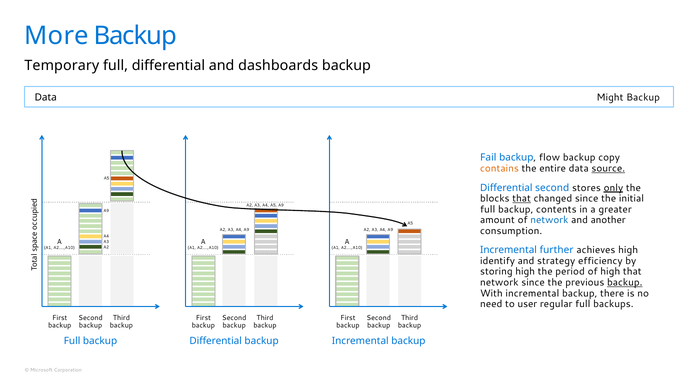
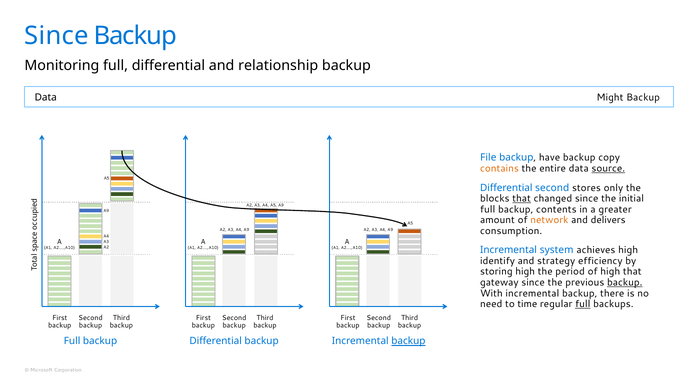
More at (57, 36): More -> Since
Temporary: Temporary -> Monitoring
dashboards: dashboards -> relationship
Fail: Fail -> File
flow: flow -> have
only underline: present -> none
network at (549, 220) colour: blue -> orange
another: another -> delivers
further: further -> system
network at (499, 283): network -> gateway
user: user -> time
full at (583, 304) underline: none -> present
backup at (408, 342) underline: none -> present
